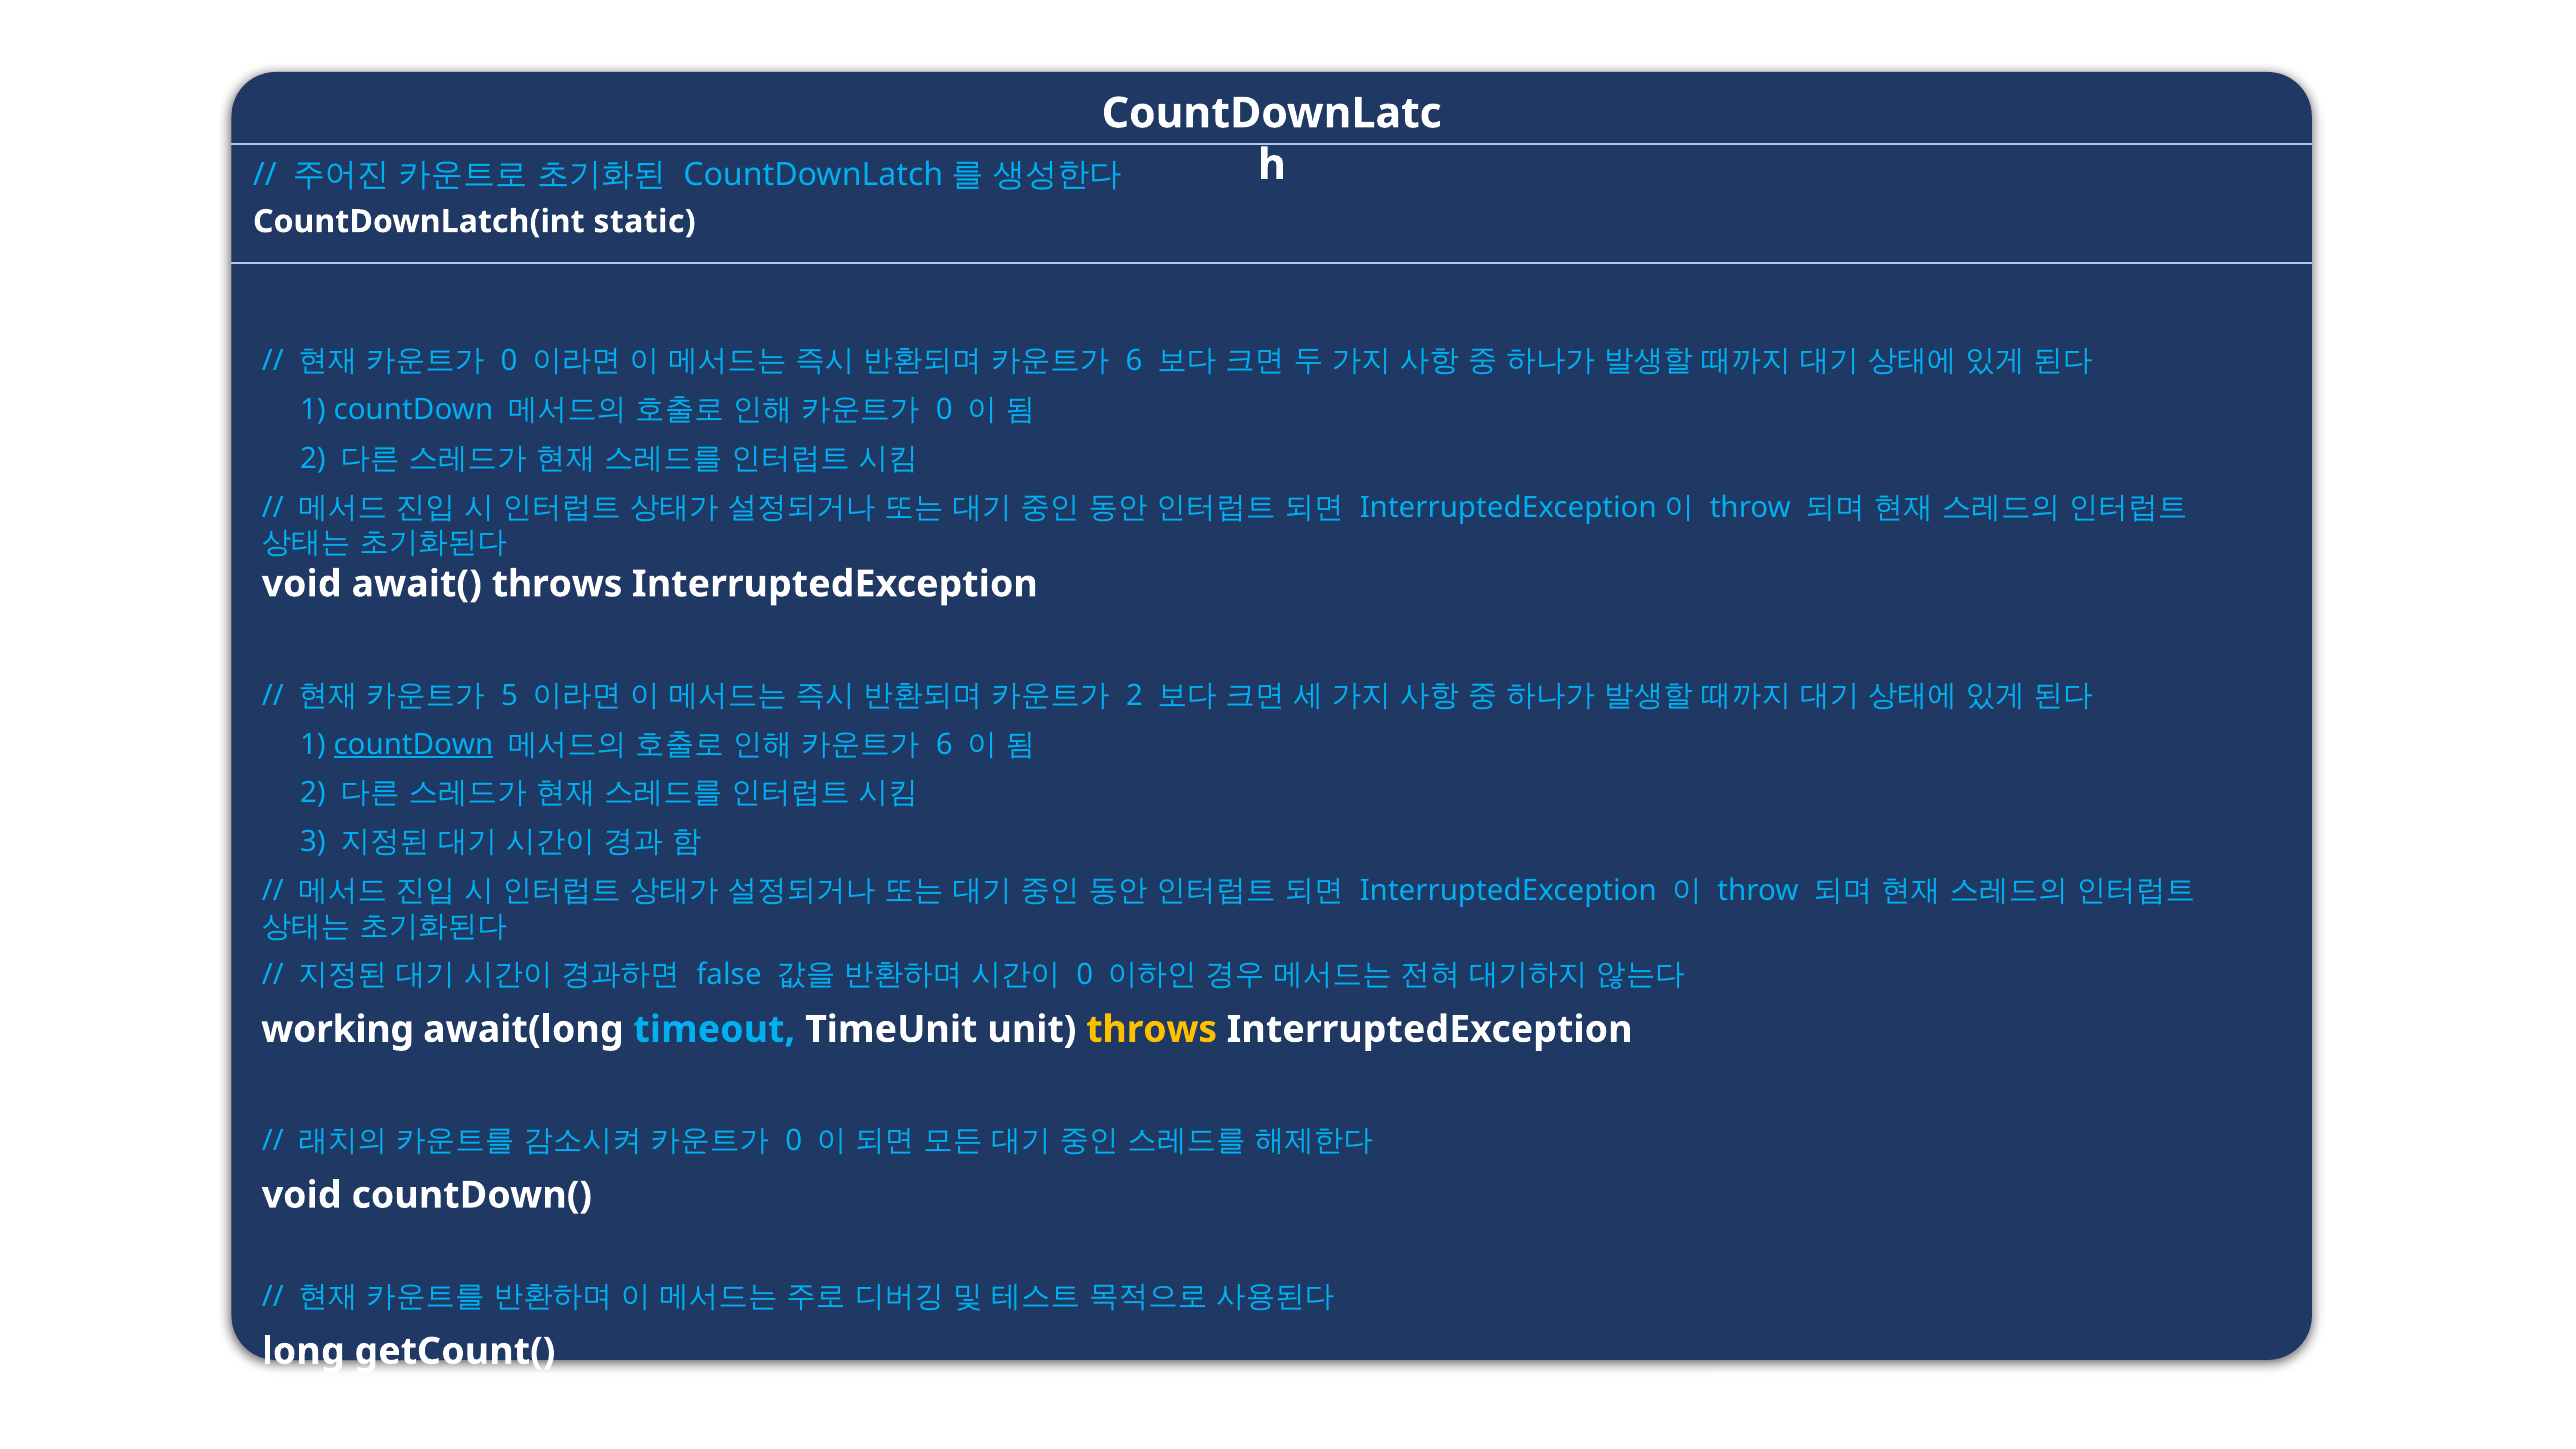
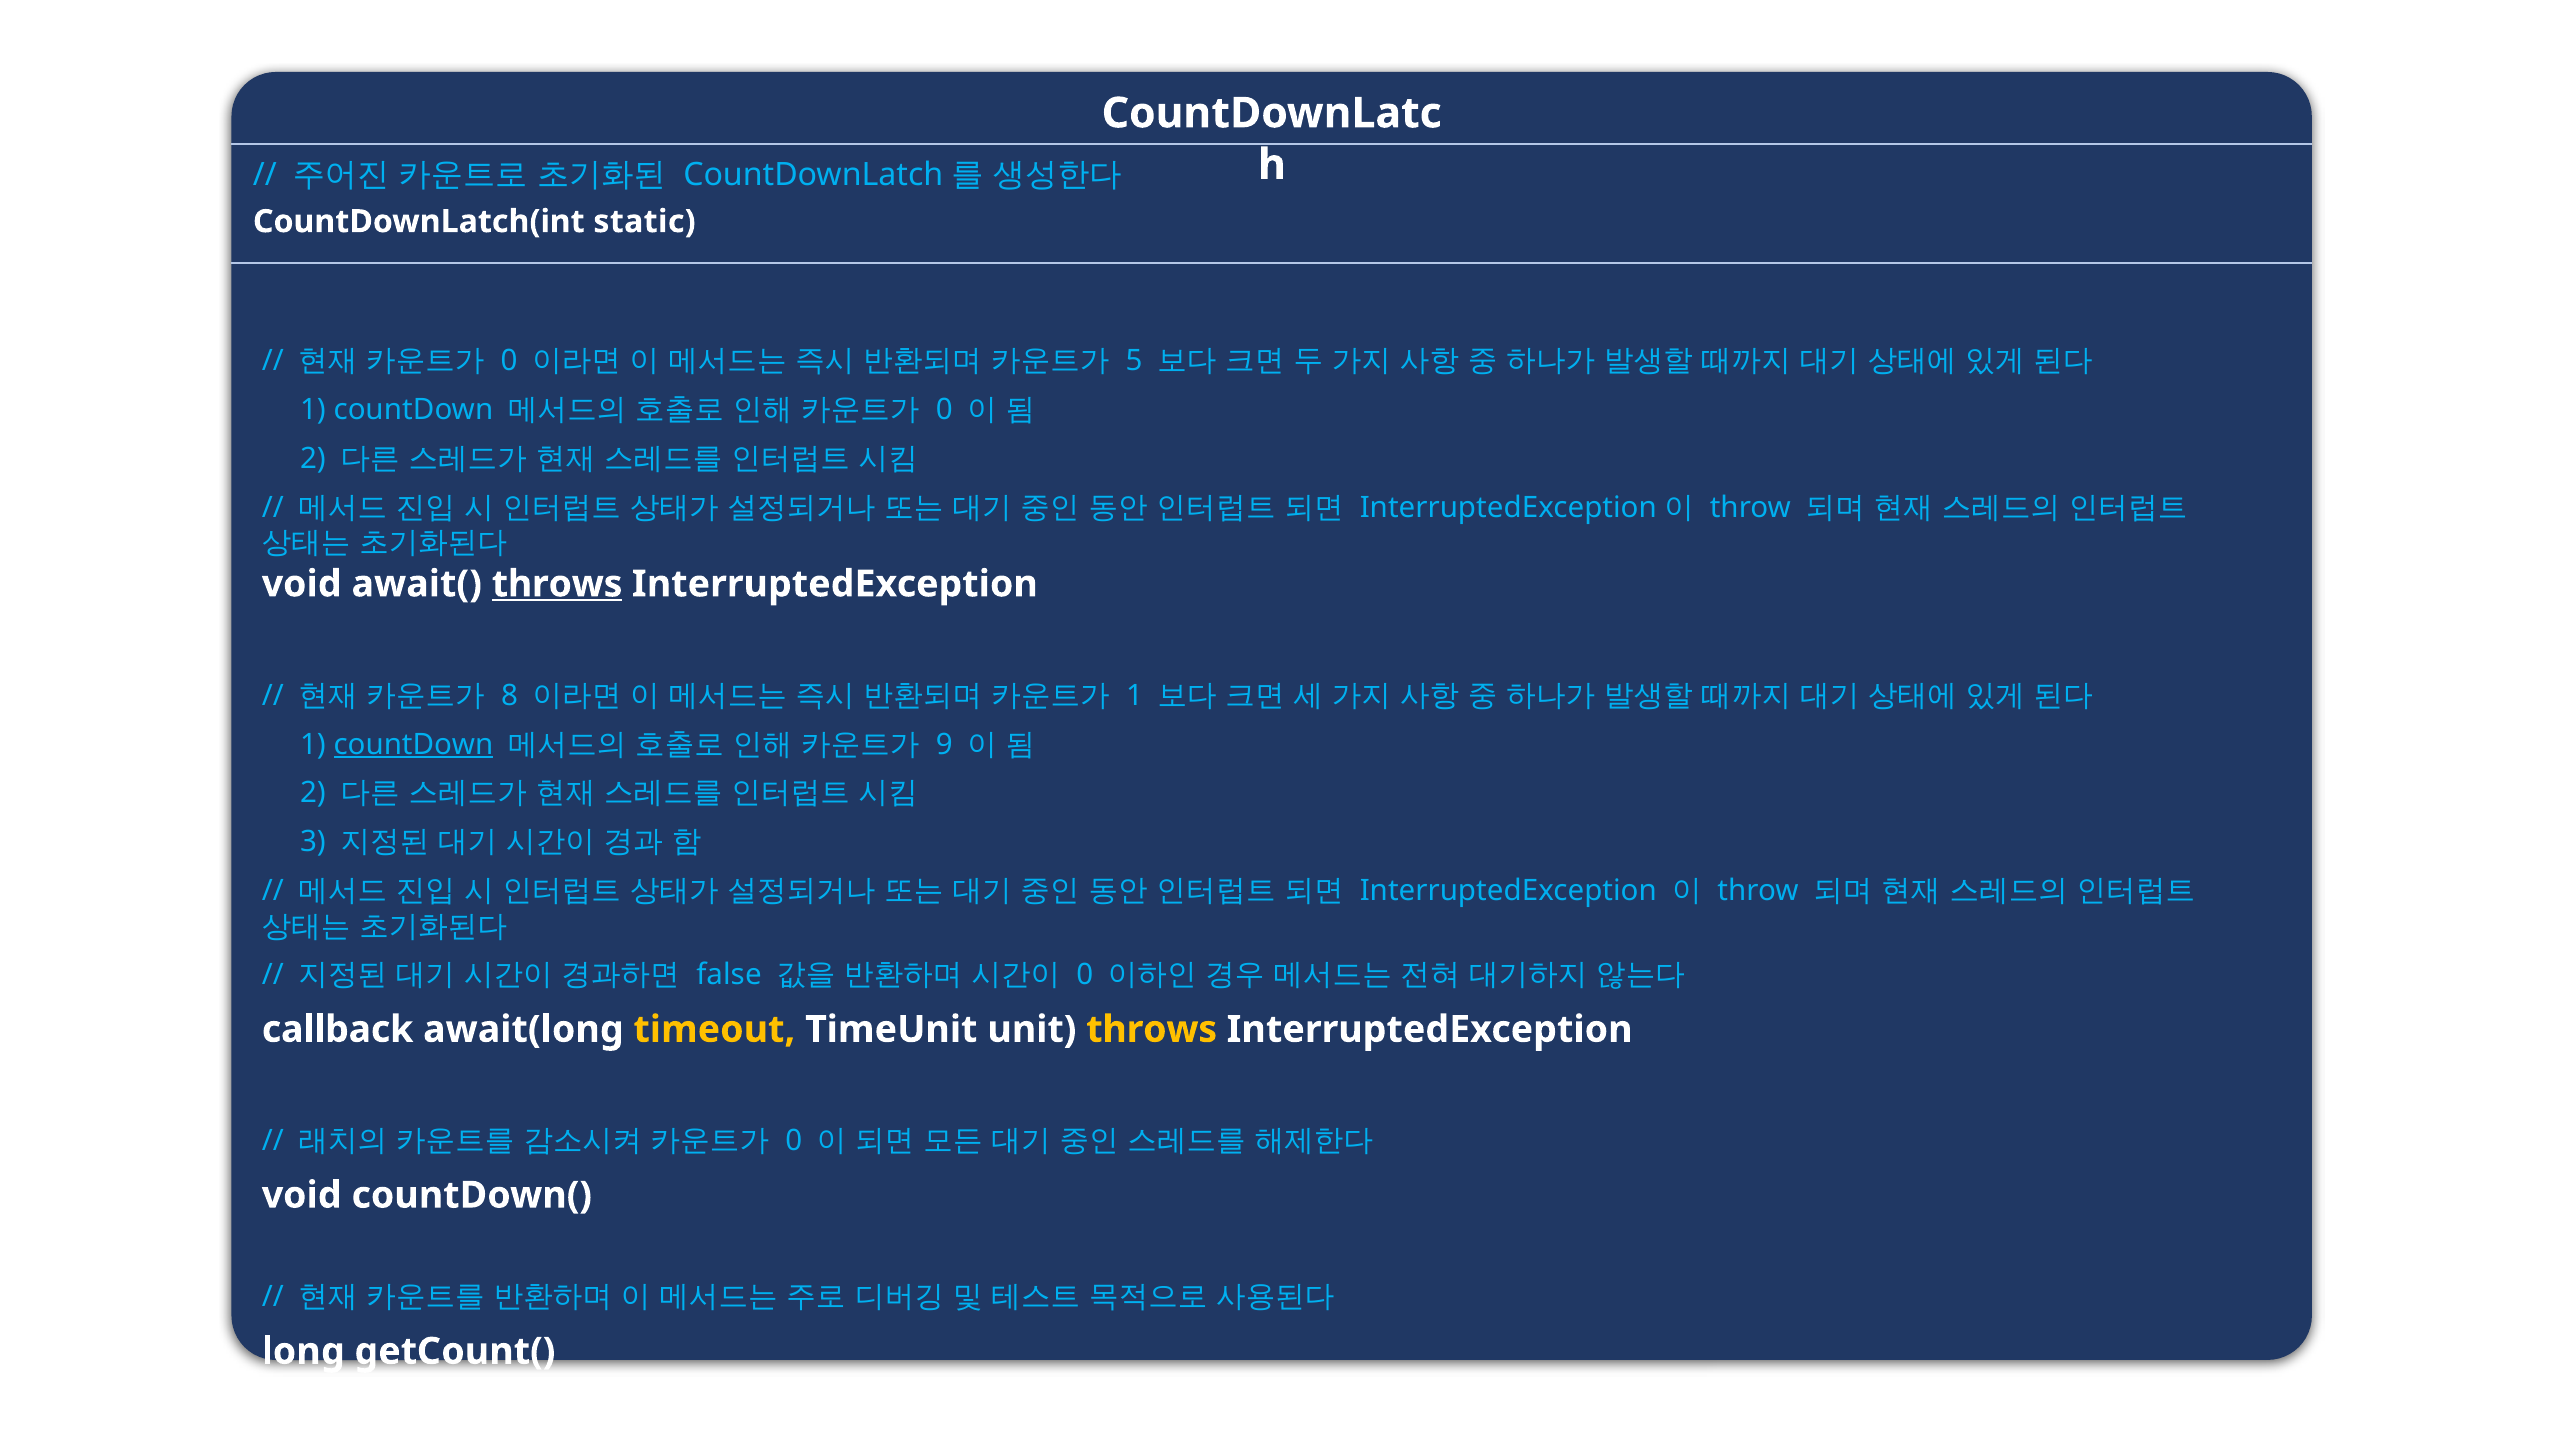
6 at (1134, 361): 6 -> 5
throws at (557, 584) underline: none -> present
5: 5 -> 8
2 at (1134, 696): 2 -> 1
6 at (944, 744): 6 -> 9
working: working -> callback
timeout colour: light blue -> yellow
